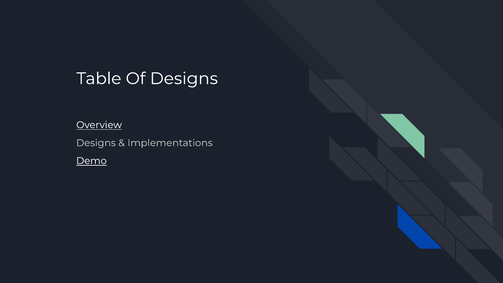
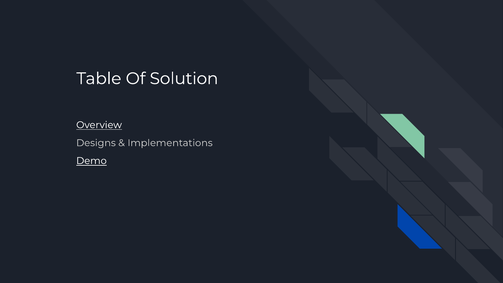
Of Designs: Designs -> Solution
